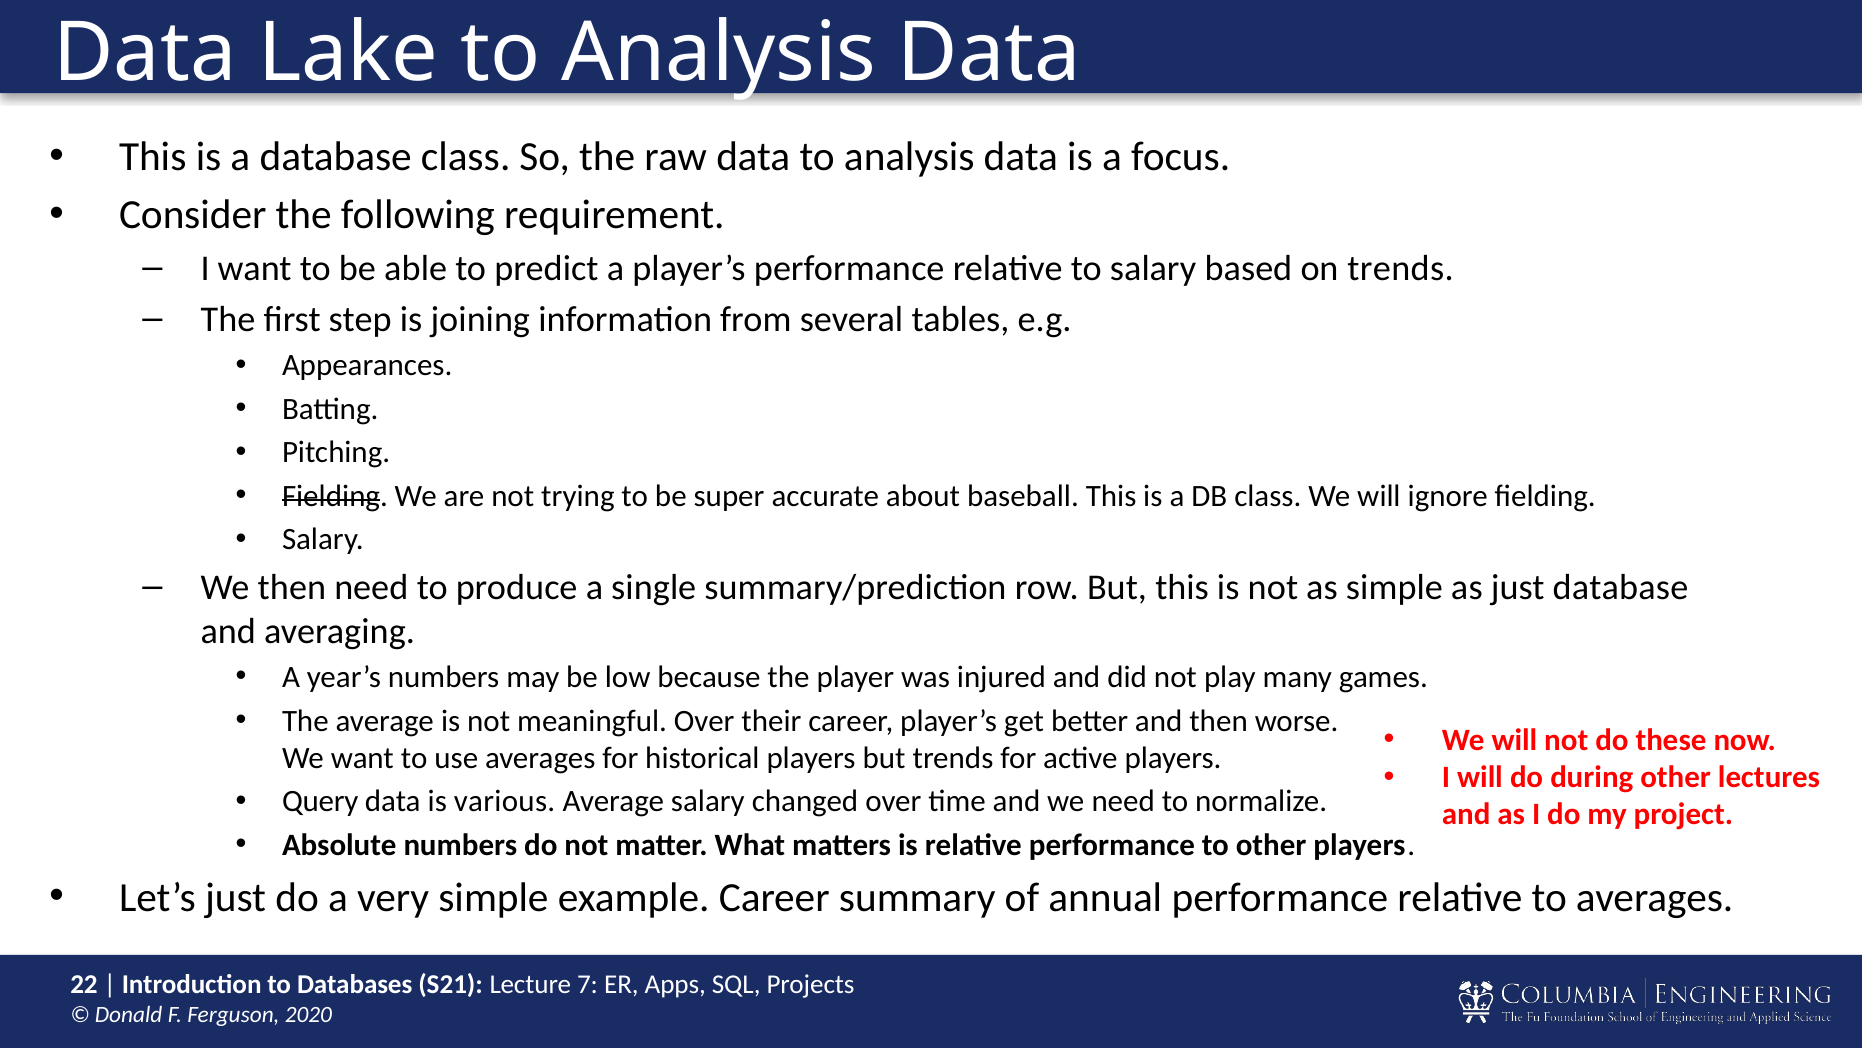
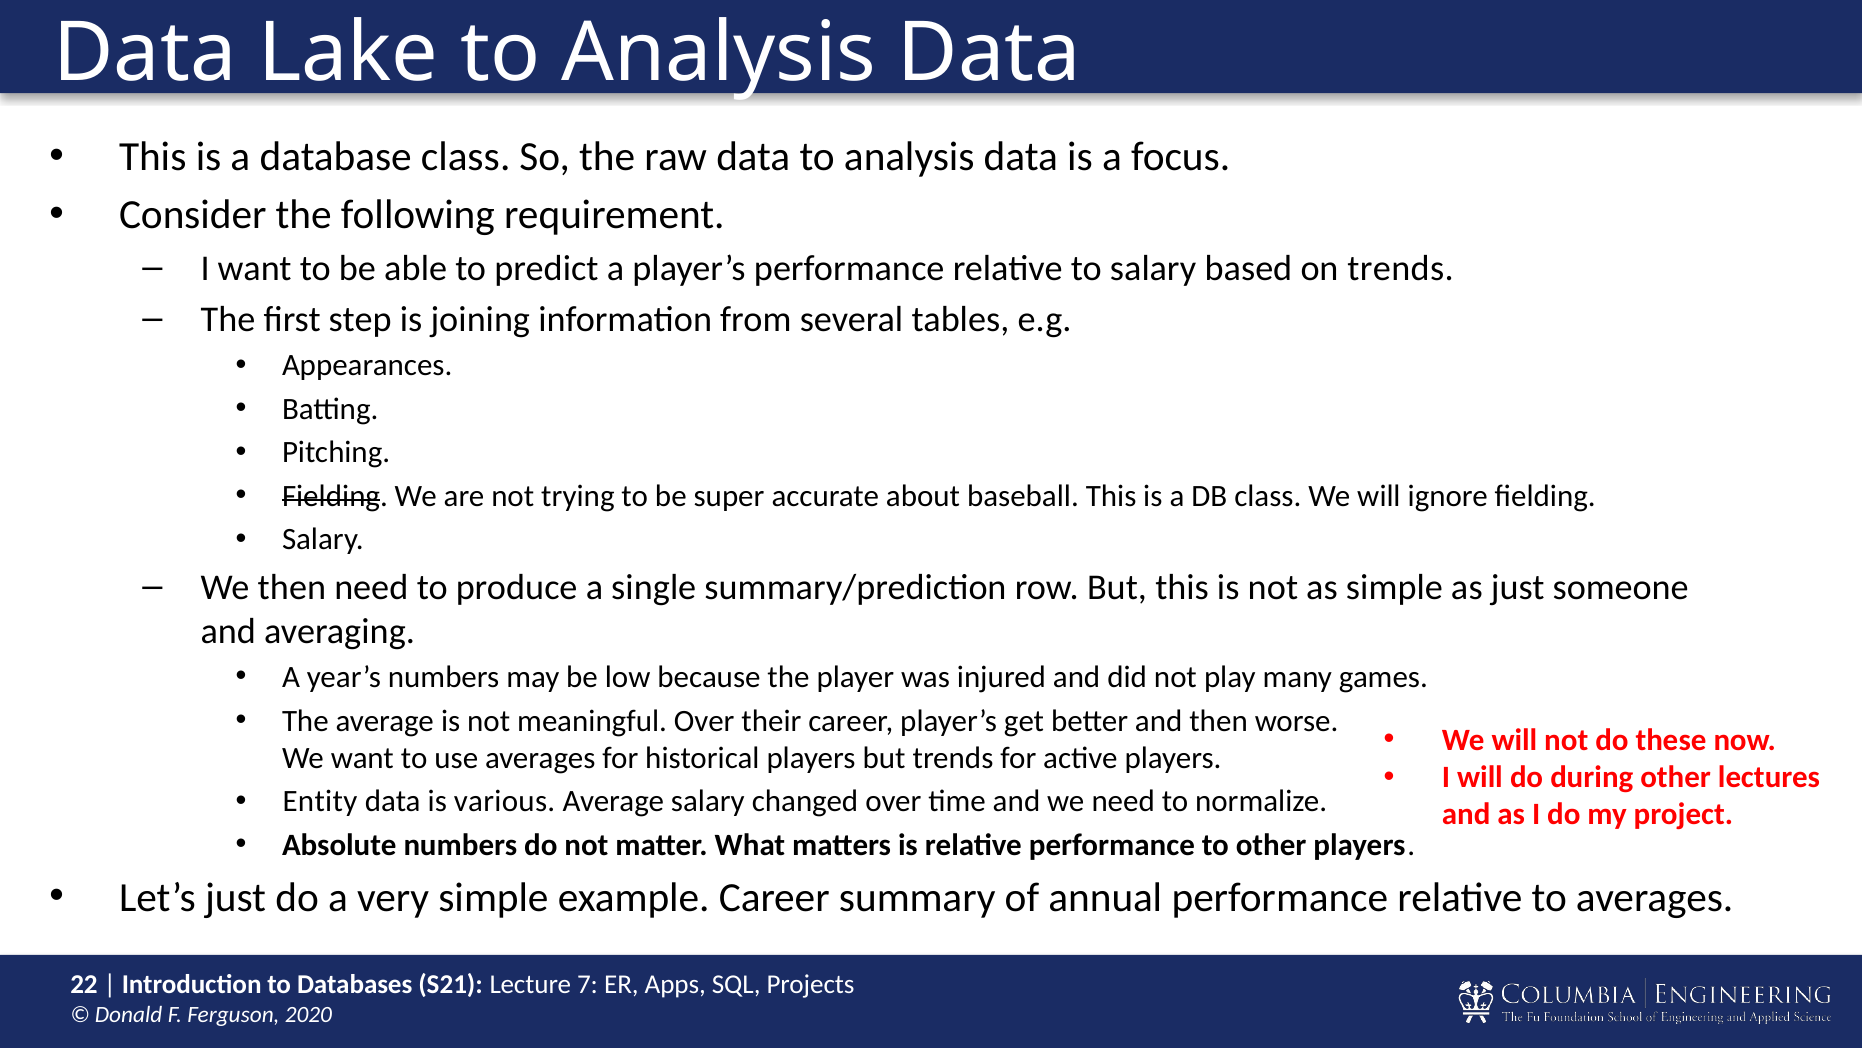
just database: database -> someone
Query: Query -> Entity
